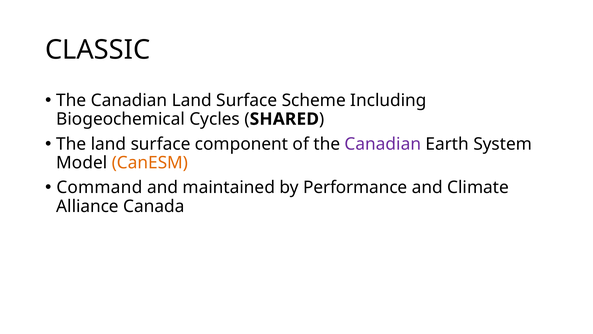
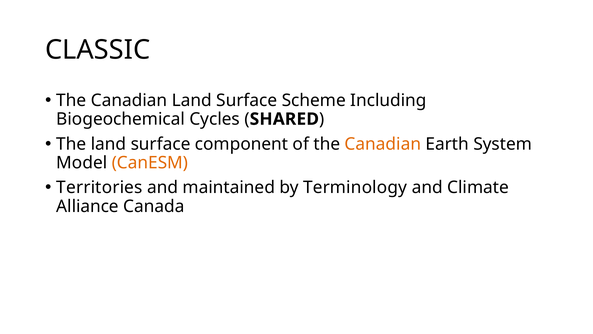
Canadian at (383, 144) colour: purple -> orange
Command: Command -> Territories
Performance: Performance -> Terminology
